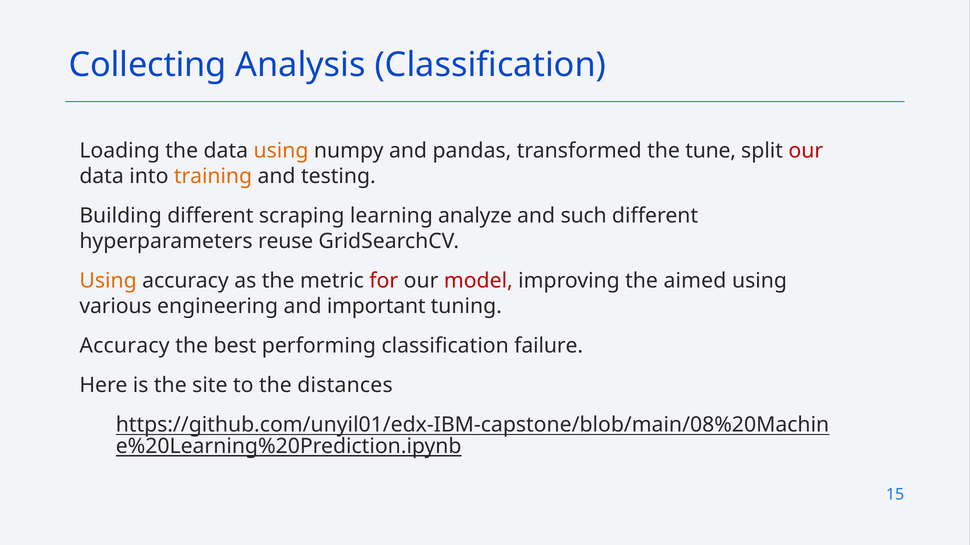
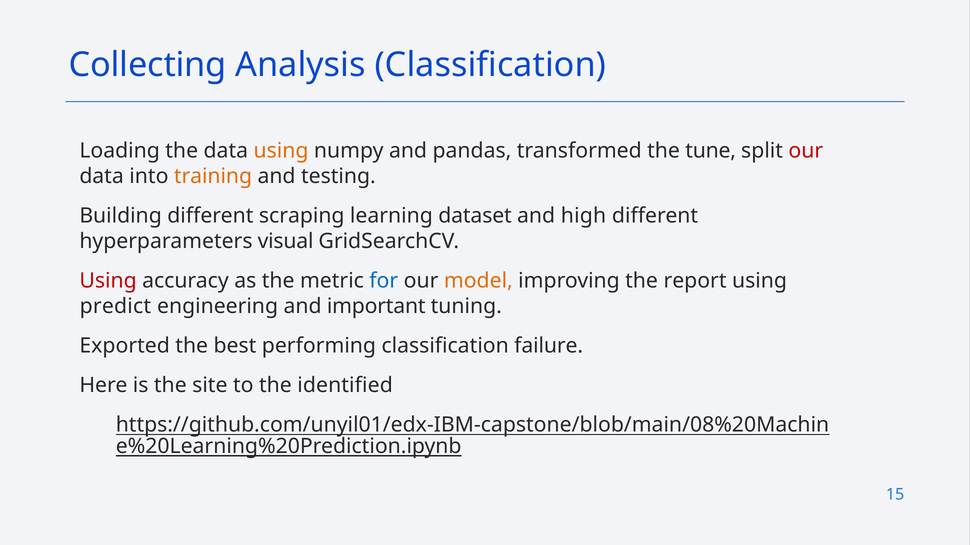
analyze: analyze -> dataset
such: such -> high
reuse: reuse -> visual
Using at (108, 281) colour: orange -> red
for colour: red -> blue
model colour: red -> orange
aimed: aimed -> report
various: various -> predict
Accuracy at (125, 346): Accuracy -> Exported
distances: distances -> identified
